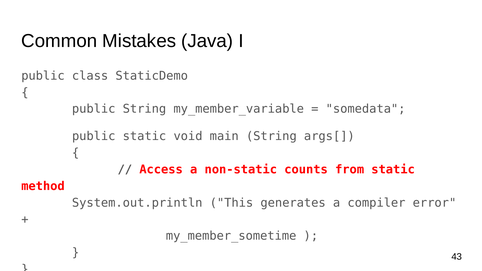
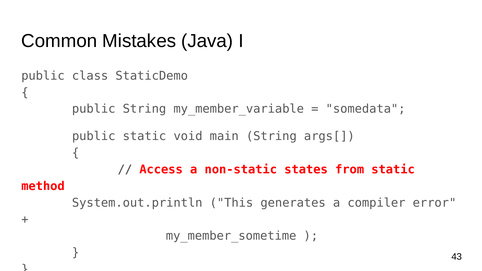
counts: counts -> states
